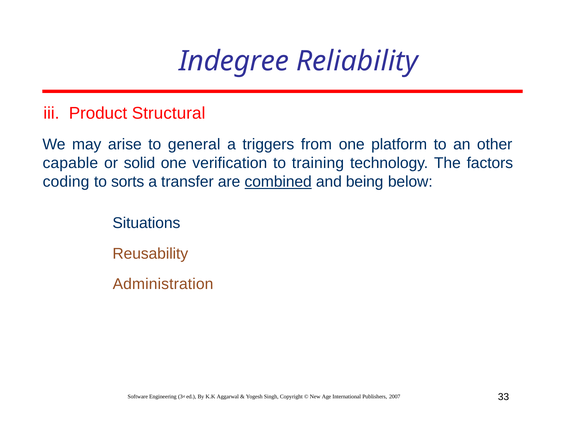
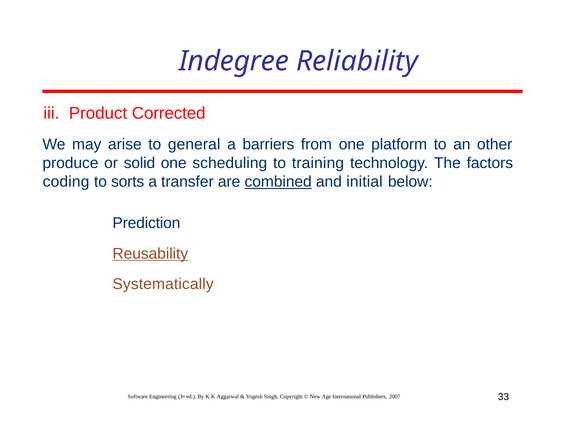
Structural: Structural -> Corrected
triggers: triggers -> barriers
capable: capable -> produce
verification: verification -> scheduling
being: being -> initial
Situations: Situations -> Prediction
Reusability underline: none -> present
Administration: Administration -> Systematically
